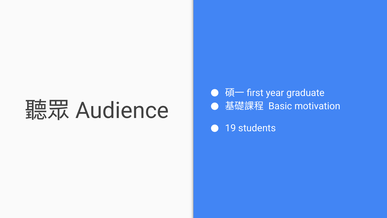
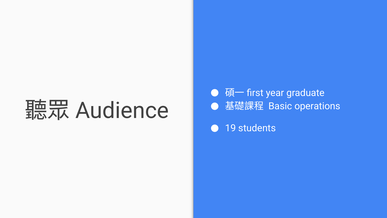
motivation: motivation -> operations
